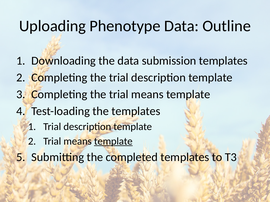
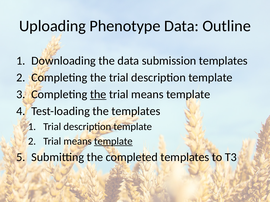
the at (98, 95) underline: none -> present
